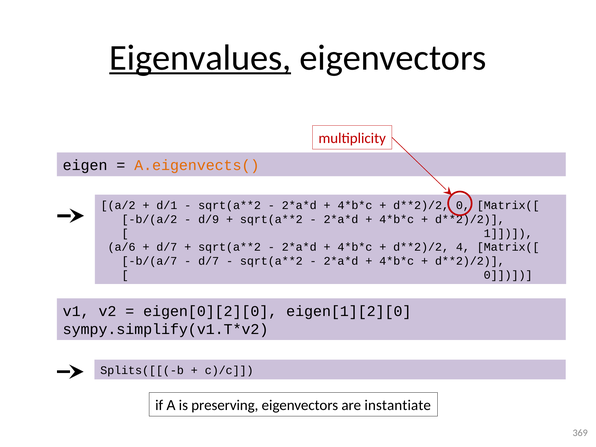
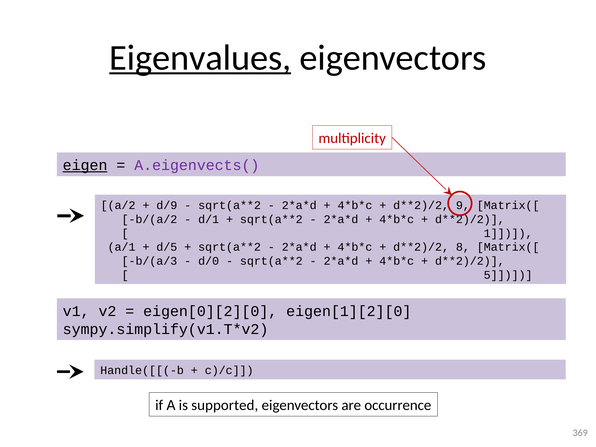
eigen underline: none -> present
A.eigenvects( colour: orange -> purple
d/1: d/1 -> d/9
0 at (463, 205): 0 -> 9
d/9: d/9 -> d/1
a/6: a/6 -> a/1
d/7 at (167, 247): d/7 -> d/5
4: 4 -> 8
b/(a/7: b/(a/7 -> b/(a/3
d/7 at (209, 261): d/7 -> d/0
0 at (508, 275): 0 -> 5
Splits([[(-b: Splits([[(-b -> Handle([[(-b
preserving: preserving -> supported
instantiate: instantiate -> occurrence
